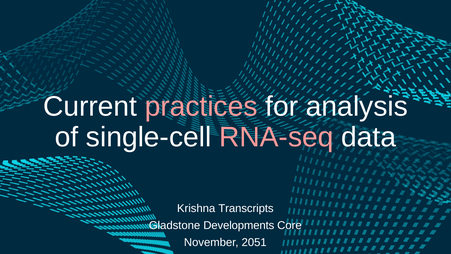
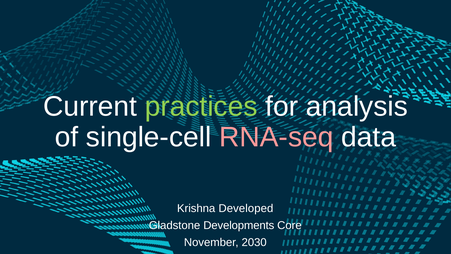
practices colour: pink -> light green
Transcripts: Transcripts -> Developed
2051: 2051 -> 2030
